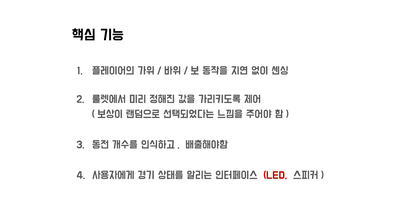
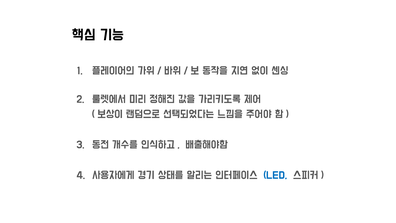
LED colour: red -> blue
